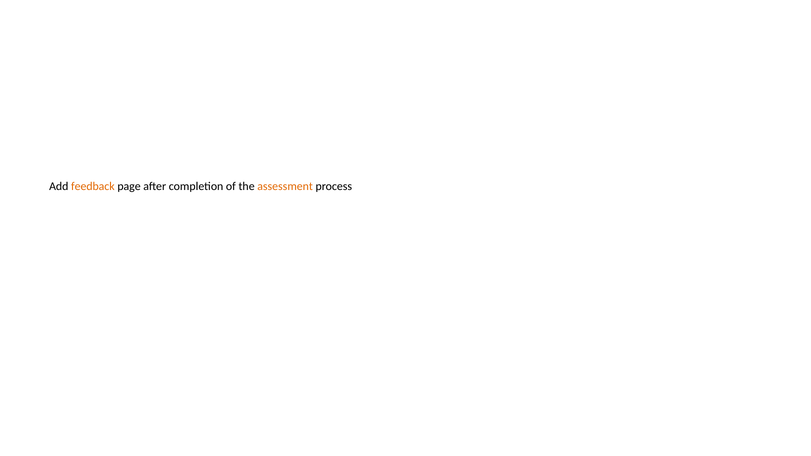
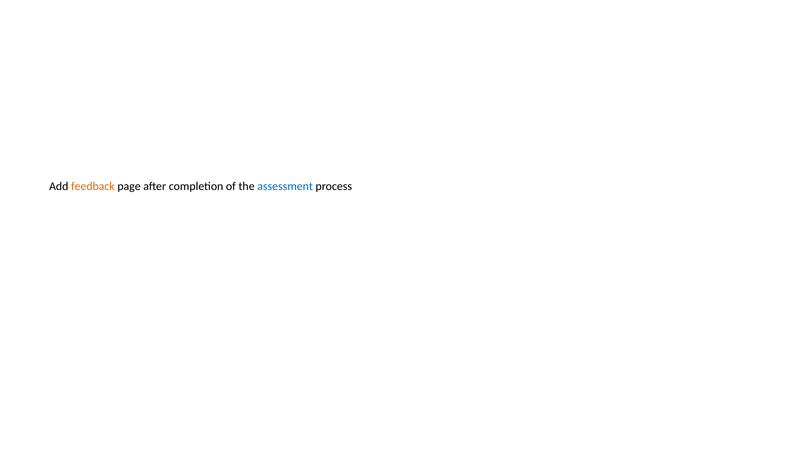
assessment colour: orange -> blue
